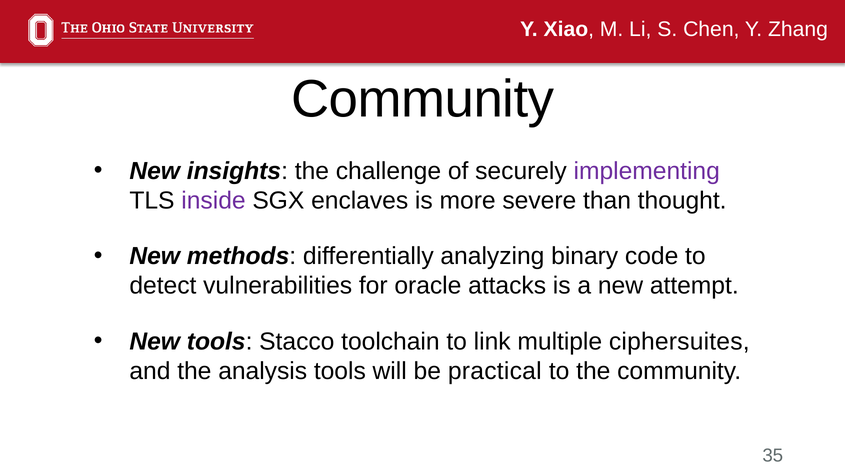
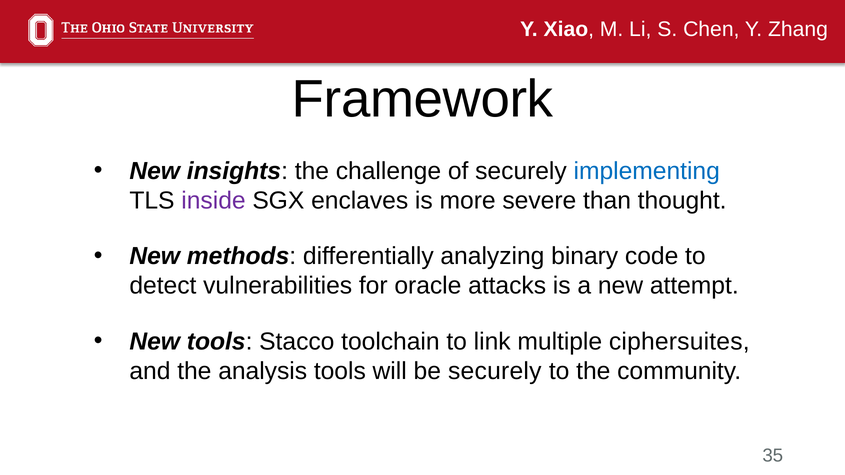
Community at (423, 99): Community -> Framework
implementing colour: purple -> blue
be practical: practical -> securely
